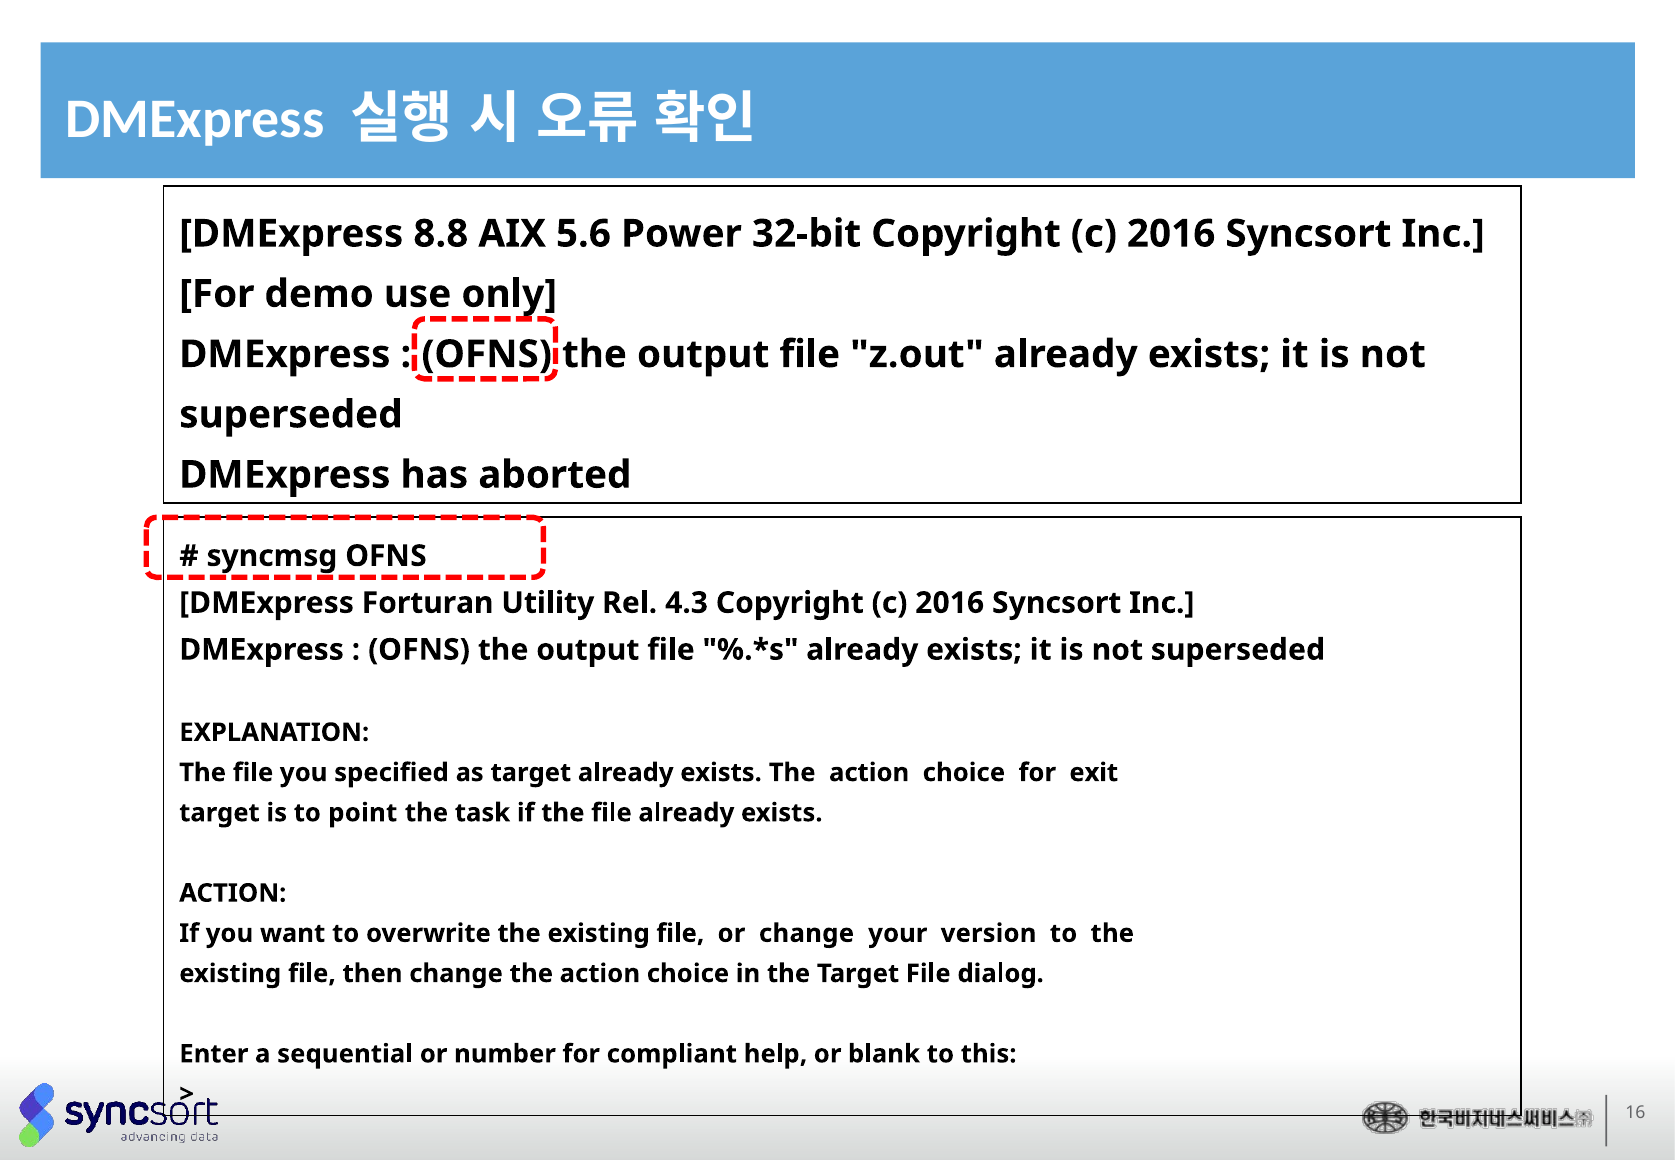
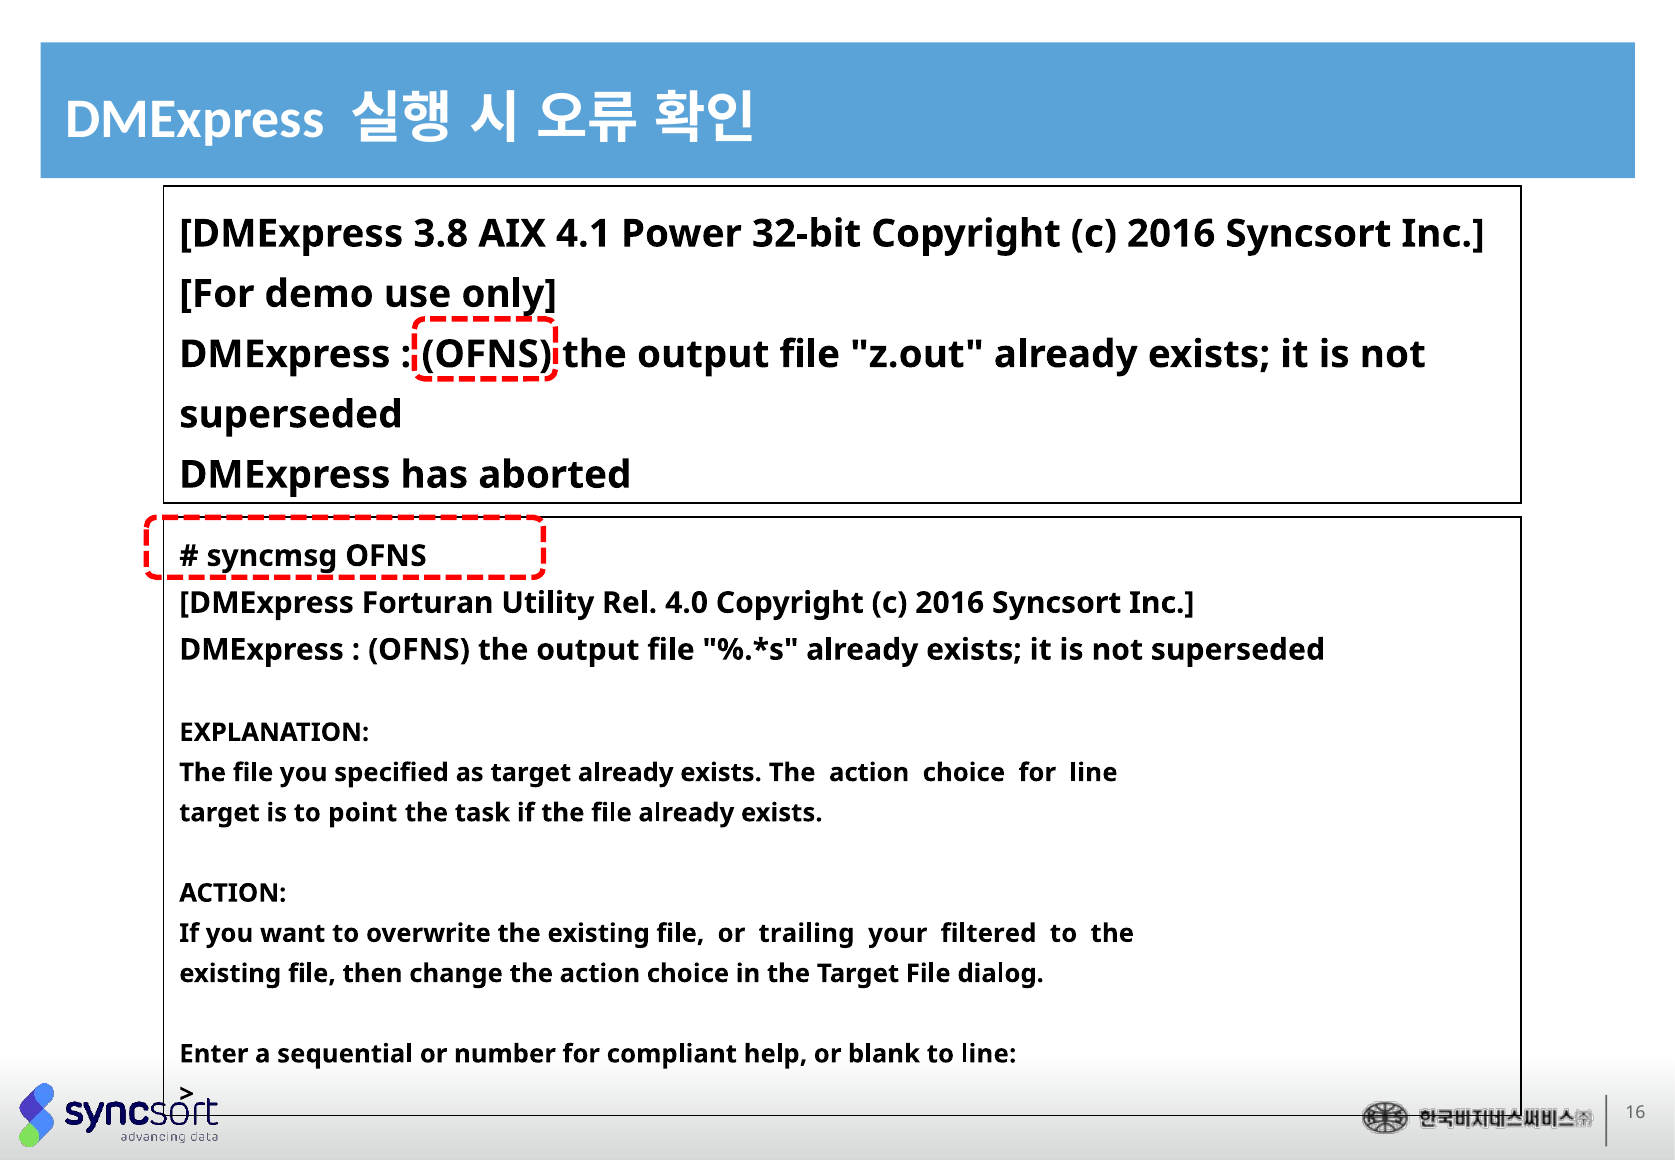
8.8: 8.8 -> 3.8
5.6: 5.6 -> 4.1
4.3: 4.3 -> 4.0
for exit: exit -> line
or change: change -> trailing
version: version -> filtered
to this: this -> line
